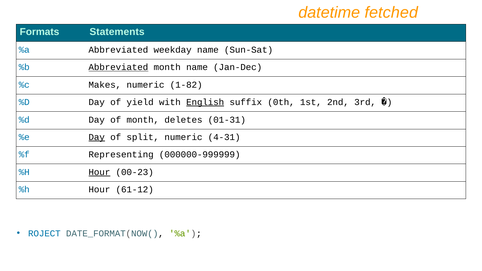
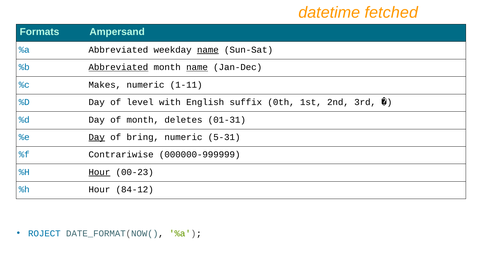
Statements: Statements -> Ampersand
name at (208, 50) underline: none -> present
name at (197, 67) underline: none -> present
1-82: 1-82 -> 1-11
yield: yield -> level
English underline: present -> none
split: split -> bring
4-31: 4-31 -> 5-31
Representing: Representing -> Contrariwise
61-12: 61-12 -> 84-12
